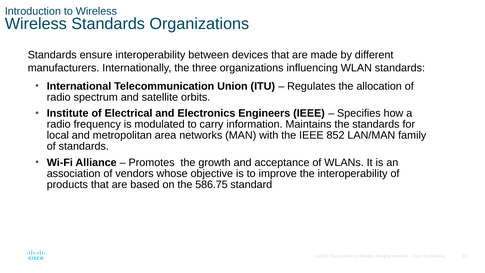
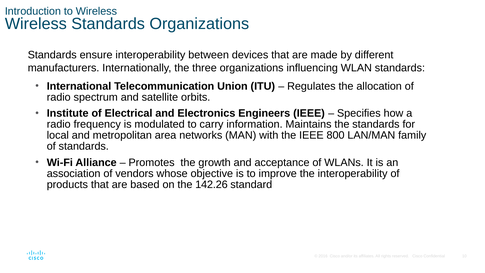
852: 852 -> 800
586.75: 586.75 -> 142.26
